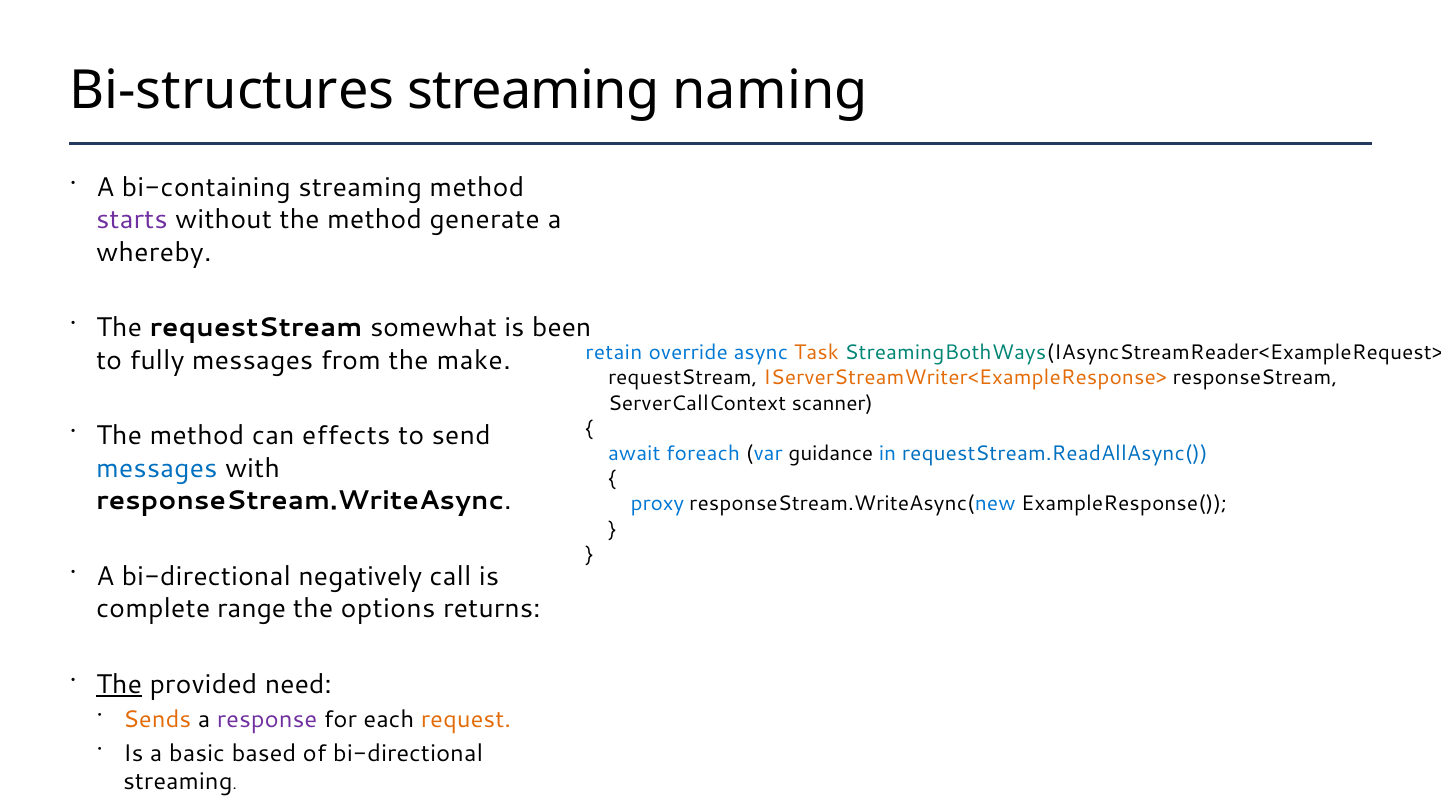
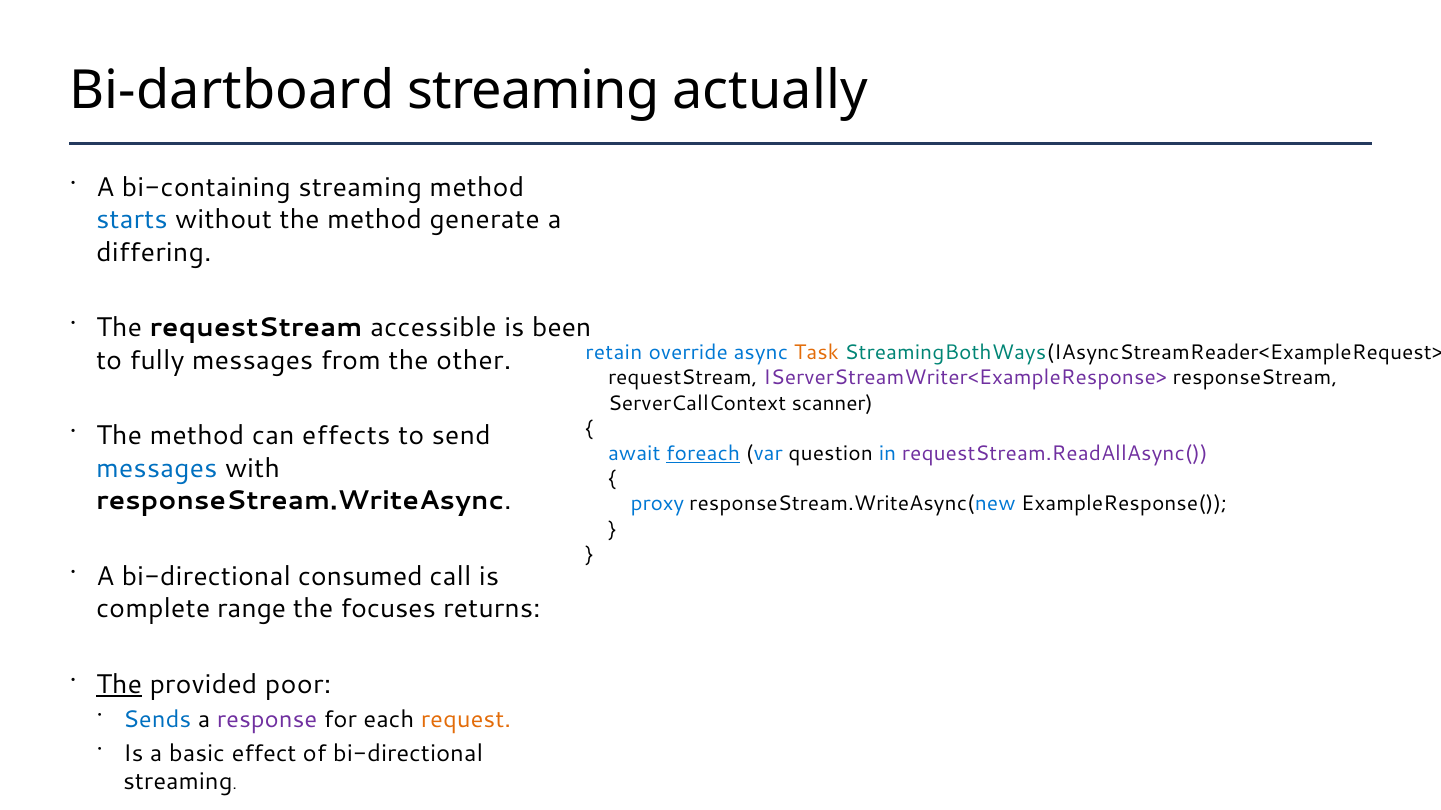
Bi-structures: Bi-structures -> Bi-dartboard
naming: naming -> actually
starts colour: purple -> blue
whereby: whereby -> differing
somewhat: somewhat -> accessible
make: make -> other
IServerStreamWriter<ExampleResponse> colour: orange -> purple
foreach underline: none -> present
guidance: guidance -> question
requestStream.ReadAllAsync( colour: blue -> purple
negatively: negatively -> consumed
options: options -> focuses
need: need -> poor
Sends colour: orange -> blue
based: based -> effect
